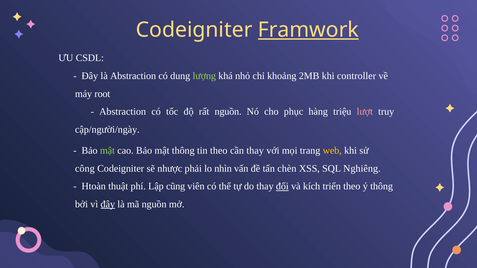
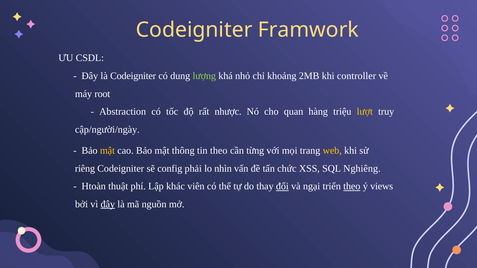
Framwork underline: present -> none
là Abstraction: Abstraction -> Codeigniter
rất nguồn: nguồn -> nhược
phục: phục -> quan
lượt colour: pink -> yellow
mật at (107, 151) colour: light green -> yellow
cần thay: thay -> từng
công: công -> riêng
nhược: nhược -> config
chèn: chèn -> chức
cũng: cũng -> khác
kích: kích -> ngại
theo at (352, 187) underline: none -> present
ý thông: thông -> views
